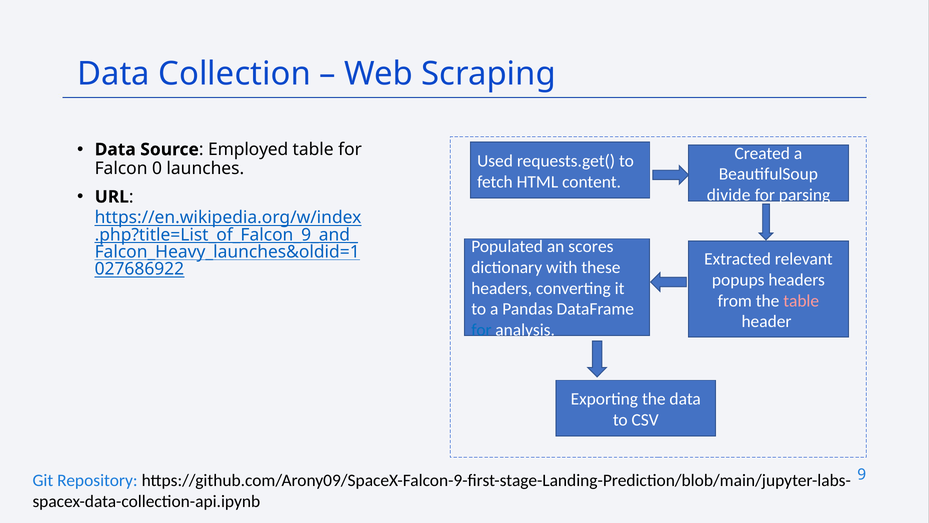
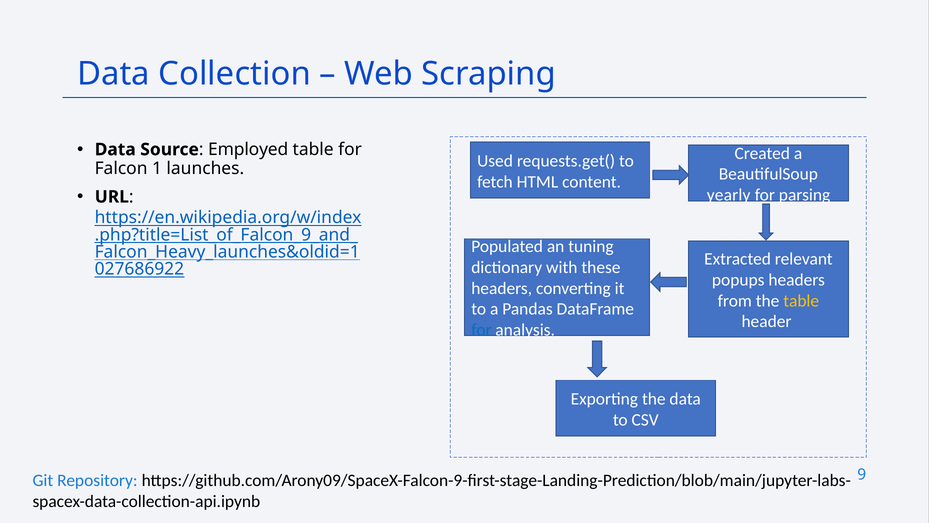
0: 0 -> 1
divide: divide -> yearly
scores: scores -> tuning
table at (801, 301) colour: pink -> yellow
